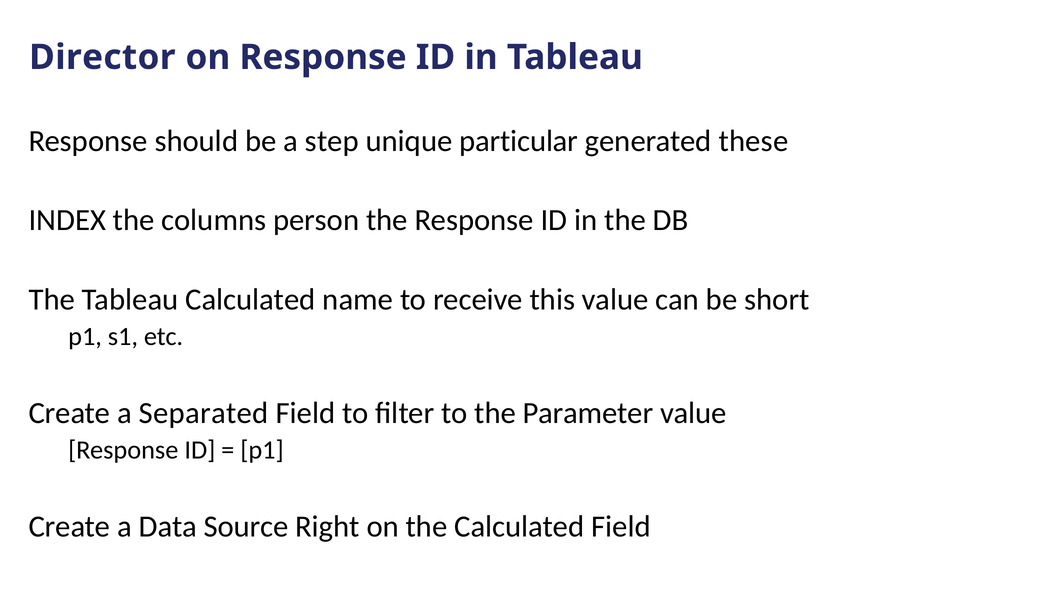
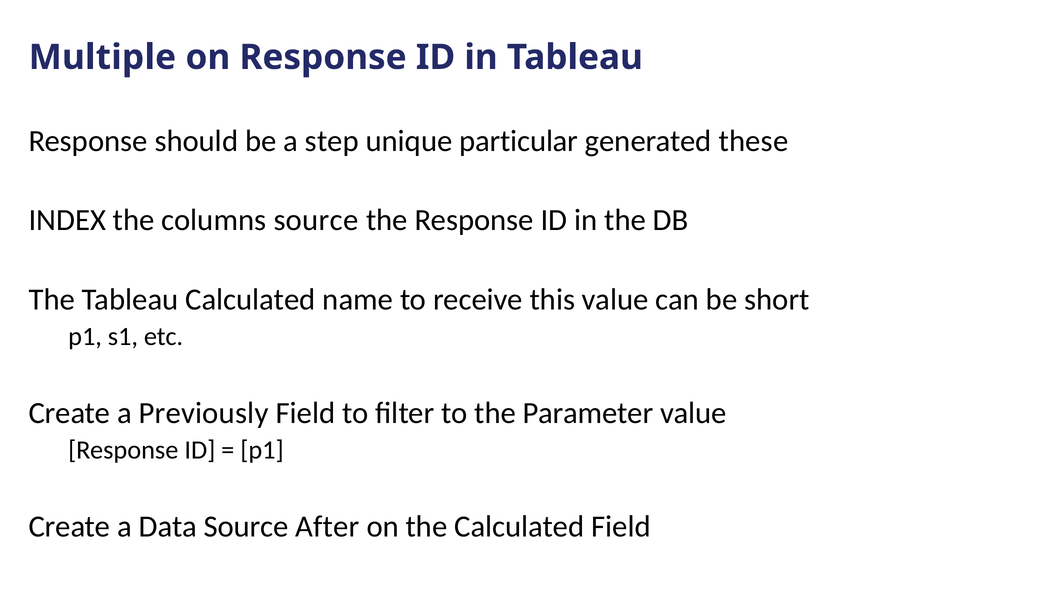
Director: Director -> Multiple
columns person: person -> source
Separated: Separated -> Previously
Right: Right -> After
